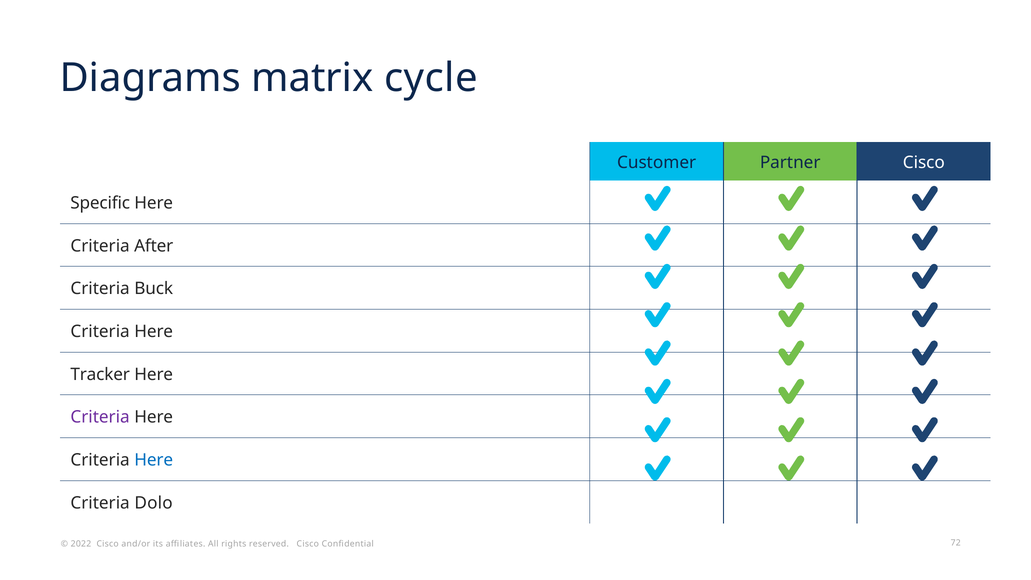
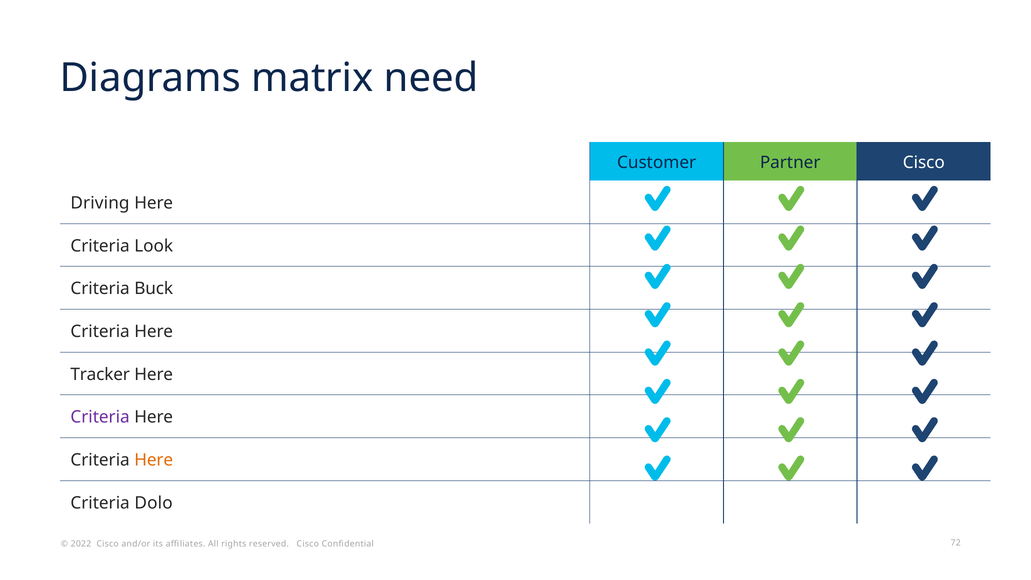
cycle: cycle -> need
Specific: Specific -> Driving
After: After -> Look
Here at (154, 460) colour: blue -> orange
